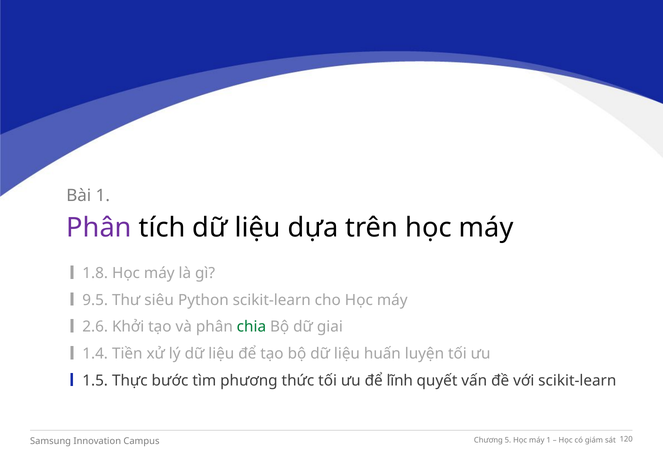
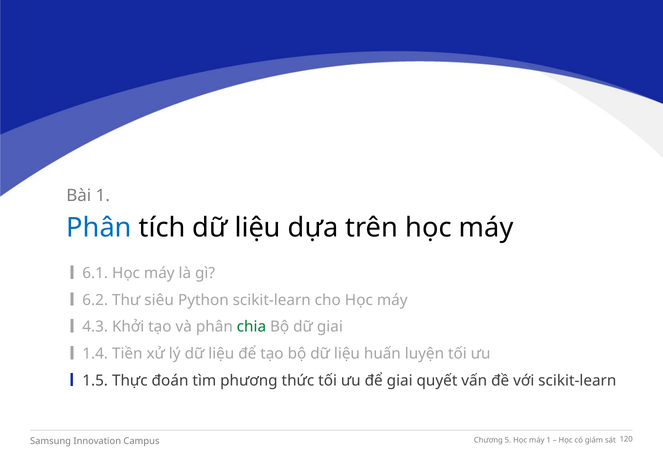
Phân at (99, 228) colour: purple -> blue
1.8: 1.8 -> 6.1
9.5: 9.5 -> 6.2
2.6: 2.6 -> 4.3
bước: bước -> đoán
để lĩnh: lĩnh -> giai
